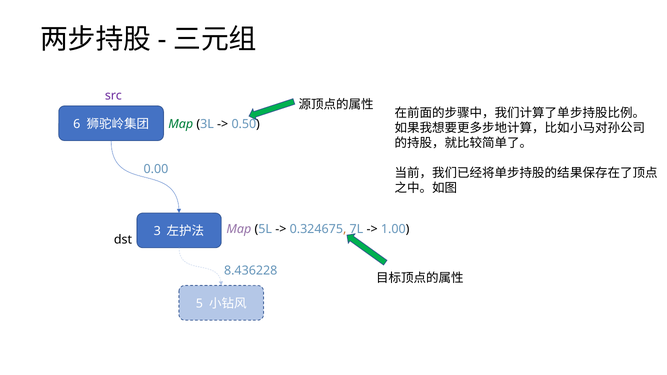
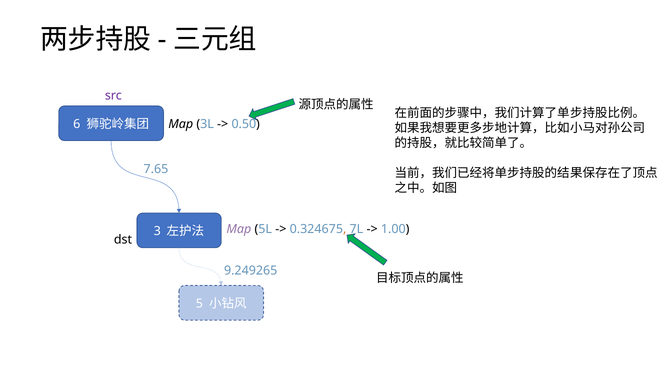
Map at (181, 124) colour: green -> black
0.00: 0.00 -> 7.65
8.436228: 8.436228 -> 9.249265
